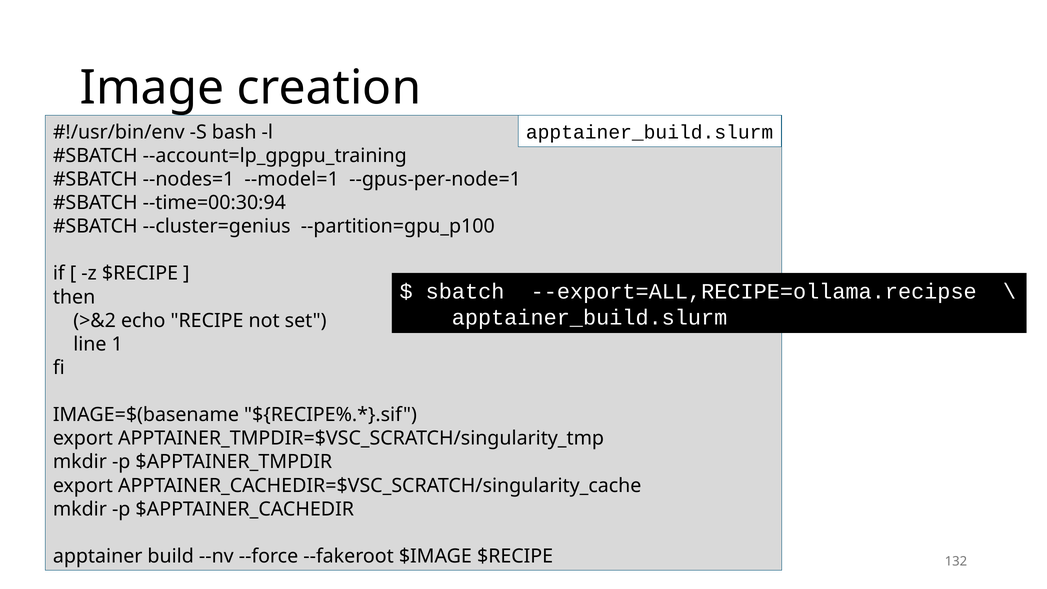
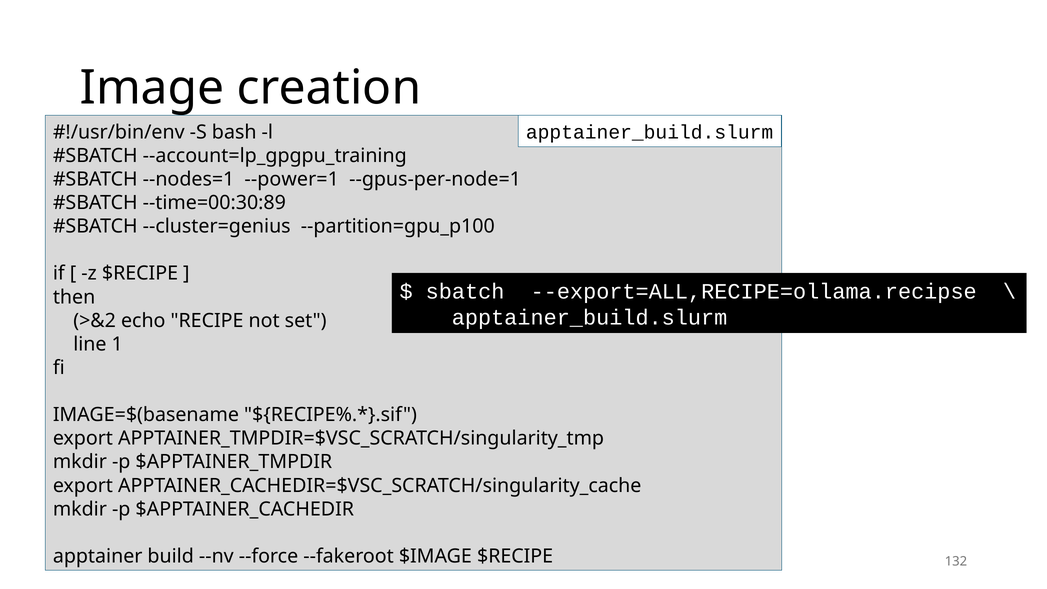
--model=1: --model=1 -> --power=1
--time=00:30:94: --time=00:30:94 -> --time=00:30:89
